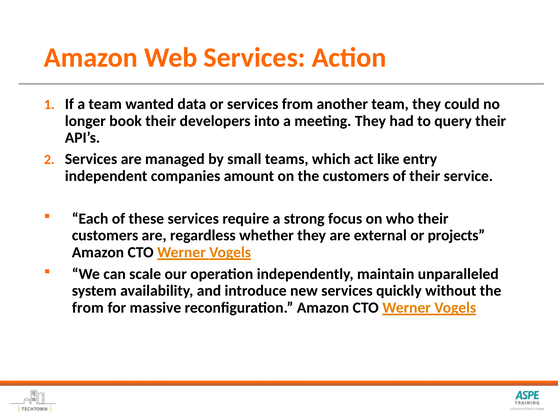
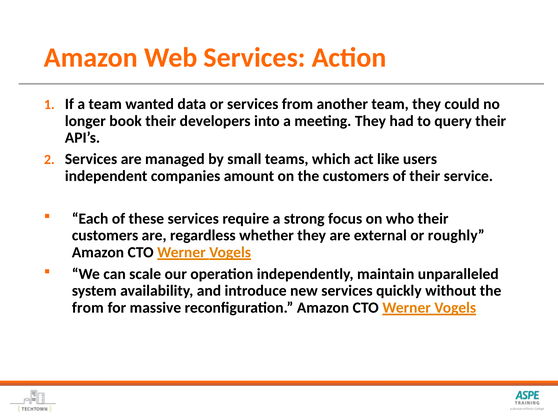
entry: entry -> users
projects: projects -> roughly
